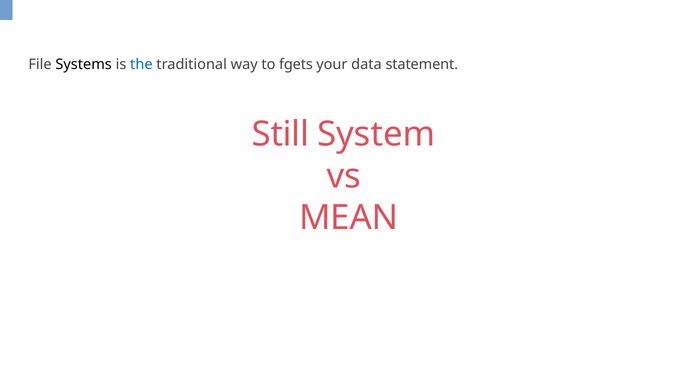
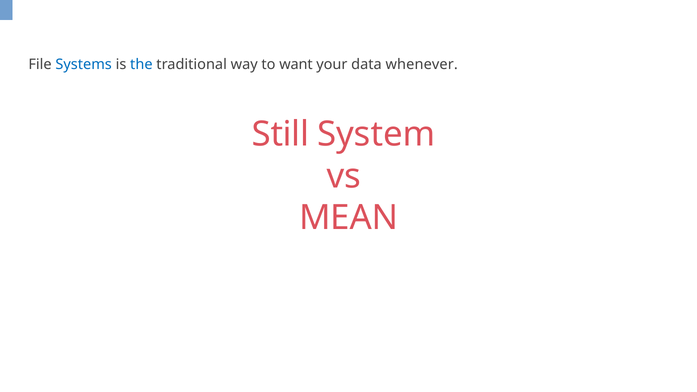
Systems colour: black -> blue
fgets: fgets -> want
statement: statement -> whenever
